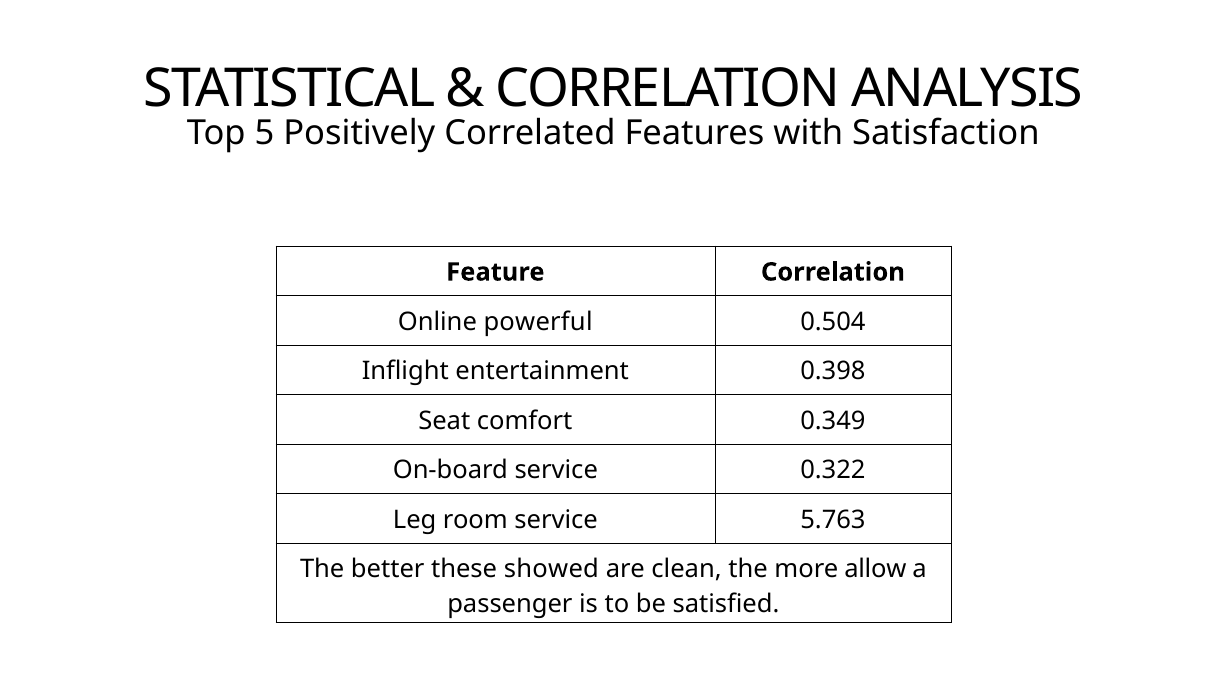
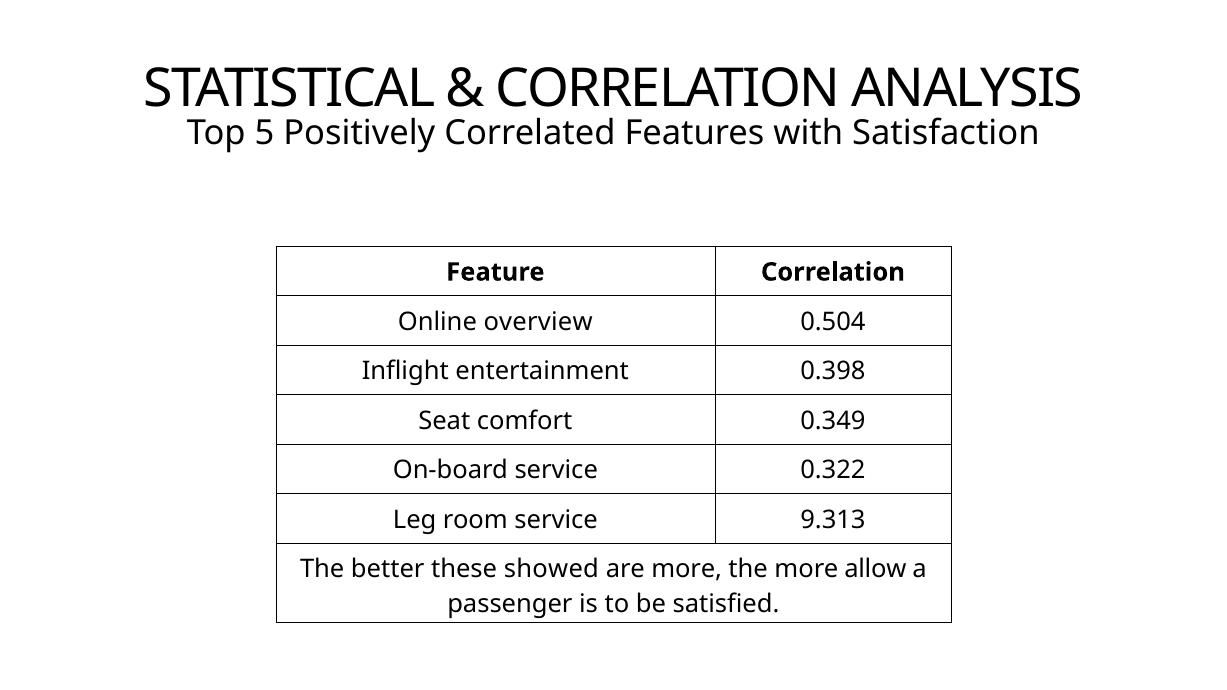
powerful: powerful -> overview
5.763: 5.763 -> 9.313
are clean: clean -> more
